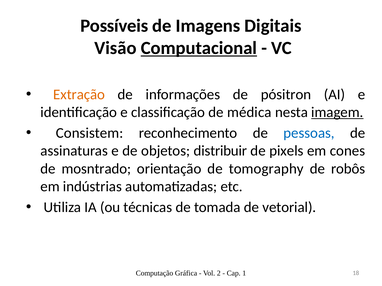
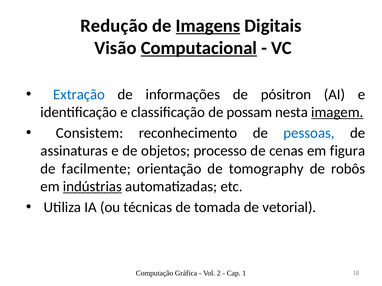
Possíveis: Possíveis -> Redução
Imagens underline: none -> present
Extração colour: orange -> blue
médica: médica -> possam
distribuir: distribuir -> processo
pixels: pixels -> cenas
cones: cones -> figura
mosntrado: mosntrado -> facilmente
indústrias underline: none -> present
